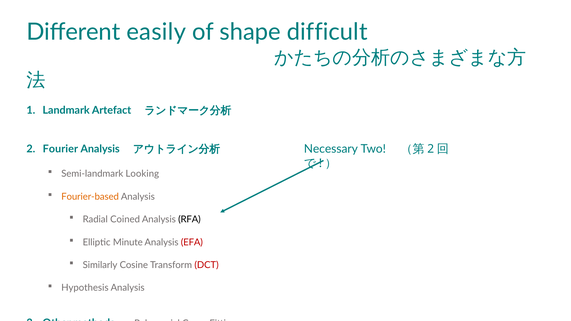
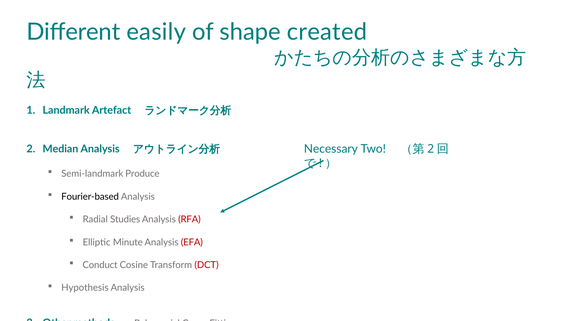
difficult: difficult -> created
Fourier: Fourier -> Median
Looking: Looking -> Produce
Fourier-based colour: orange -> black
Coined: Coined -> Studies
RFA colour: black -> red
Similarly: Similarly -> Conduct
